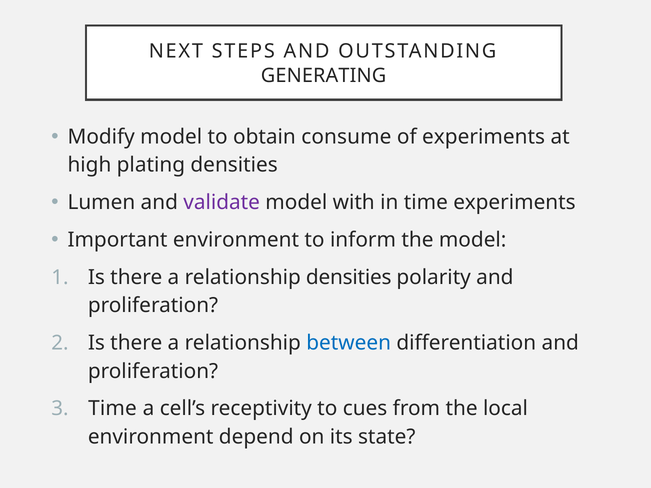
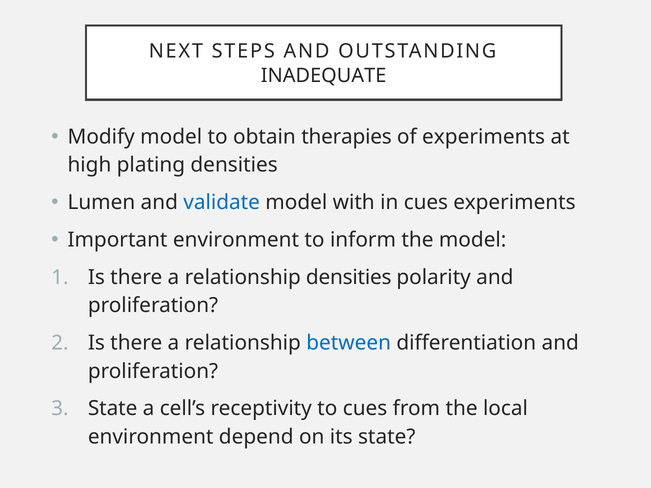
GENERATING: GENERATING -> INADEQUATE
consume: consume -> therapies
validate colour: purple -> blue
in time: time -> cues
Time at (112, 409): Time -> State
